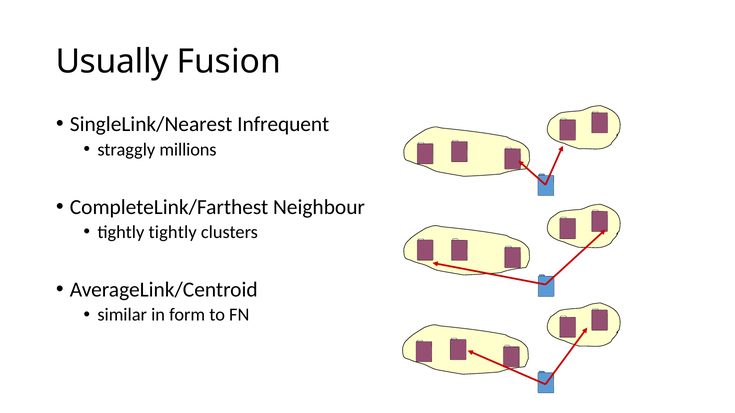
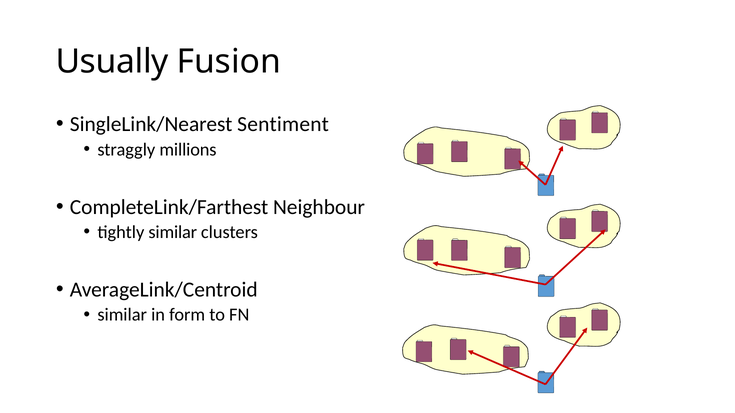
Infrequent: Infrequent -> Sentiment
tightly tightly: tightly -> similar
